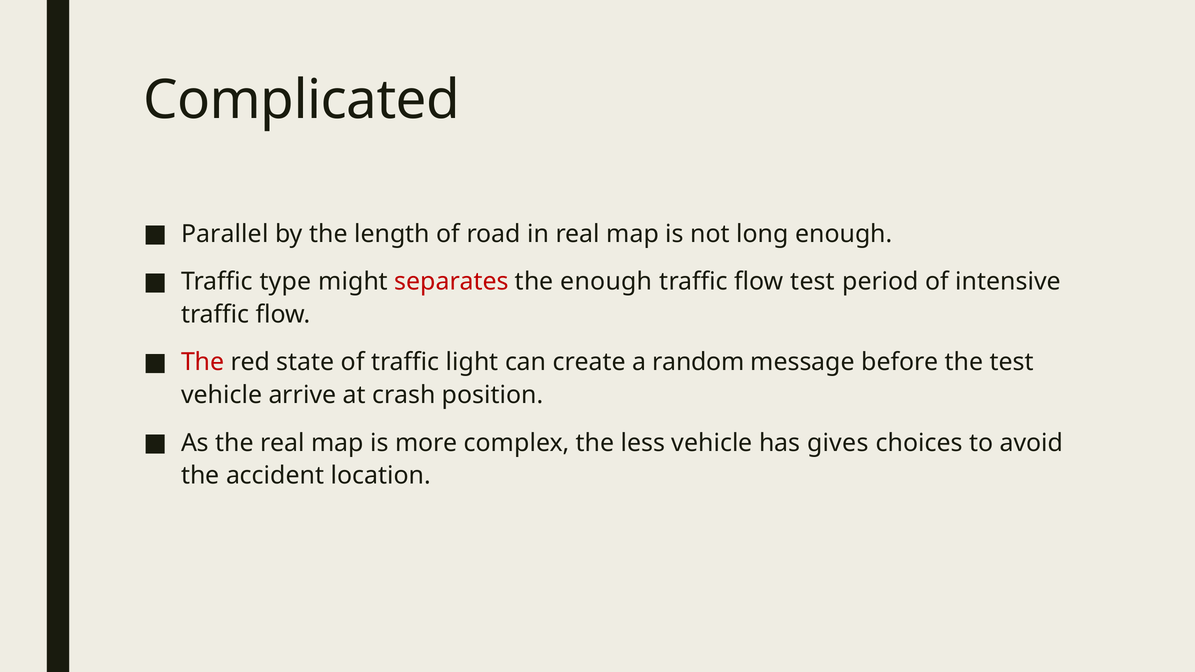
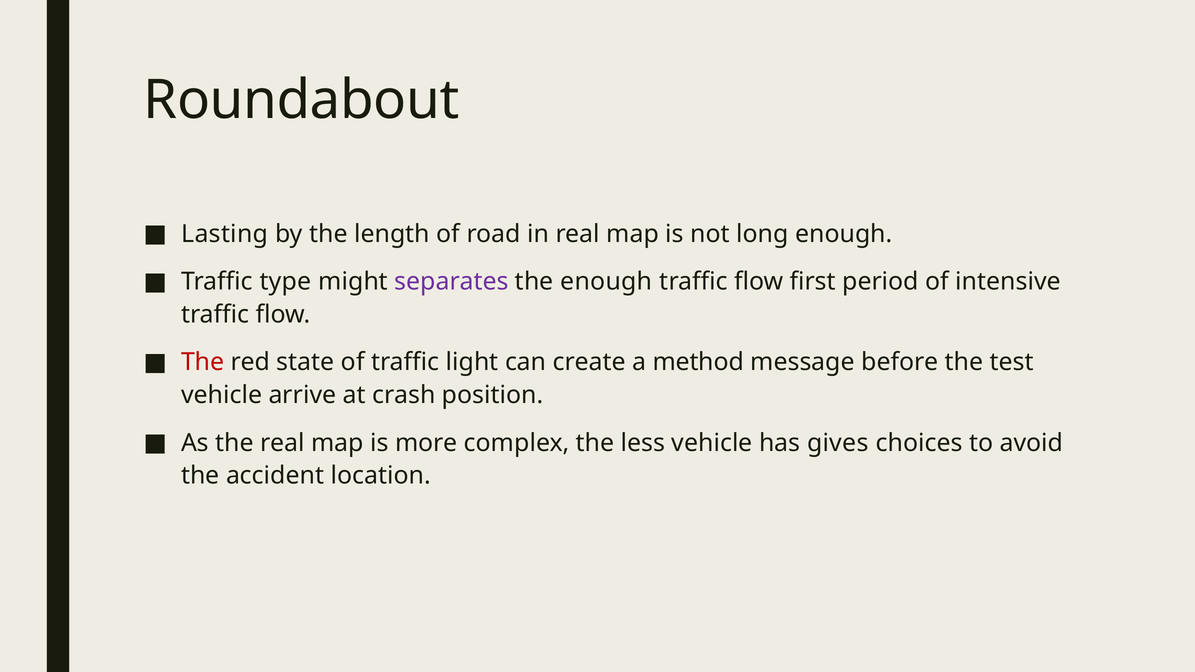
Complicated: Complicated -> Roundabout
Parallel: Parallel -> Lasting
separates colour: red -> purple
flow test: test -> first
random: random -> method
